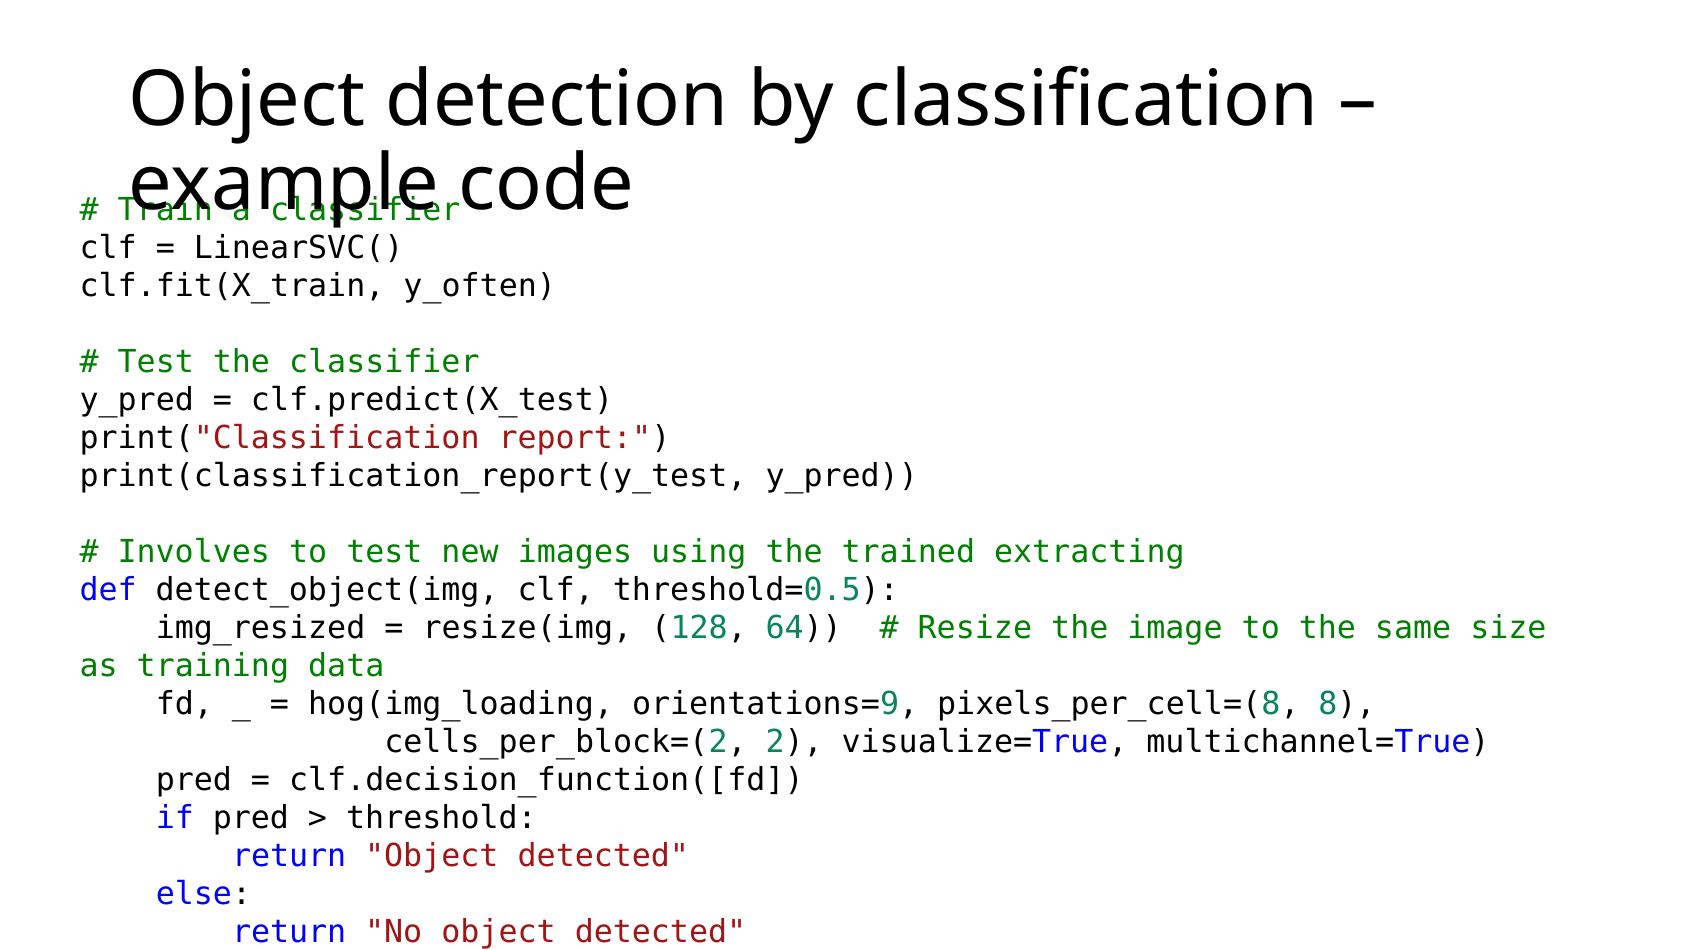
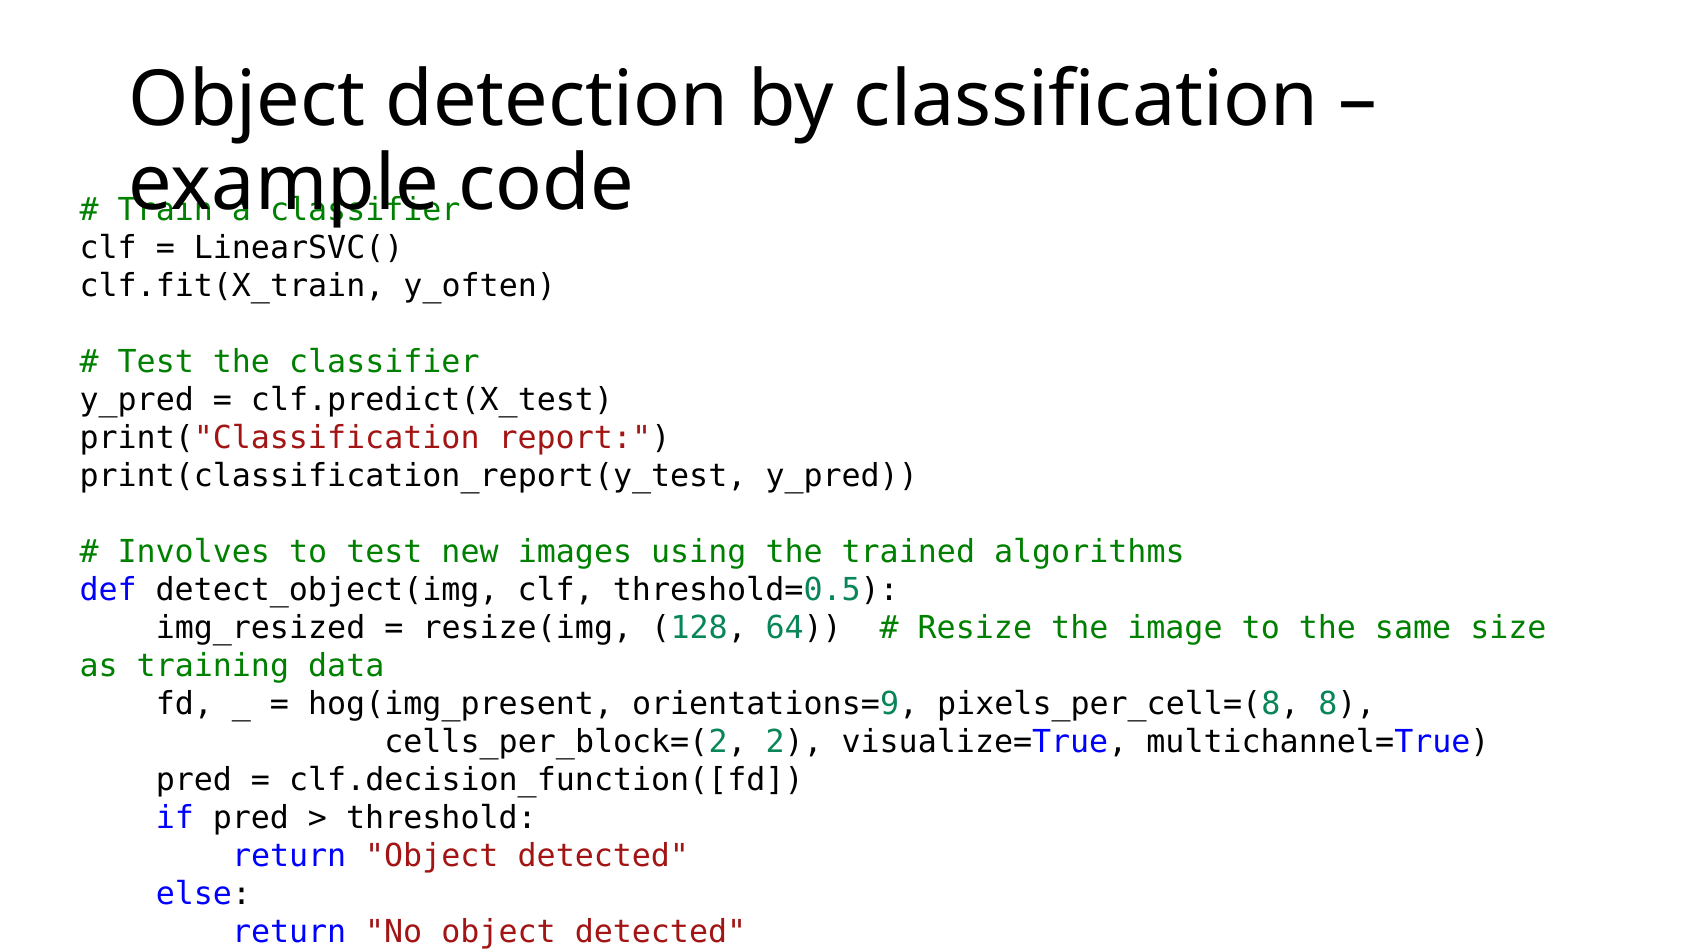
extracting: extracting -> algorithms
hog(img_loading: hog(img_loading -> hog(img_present
